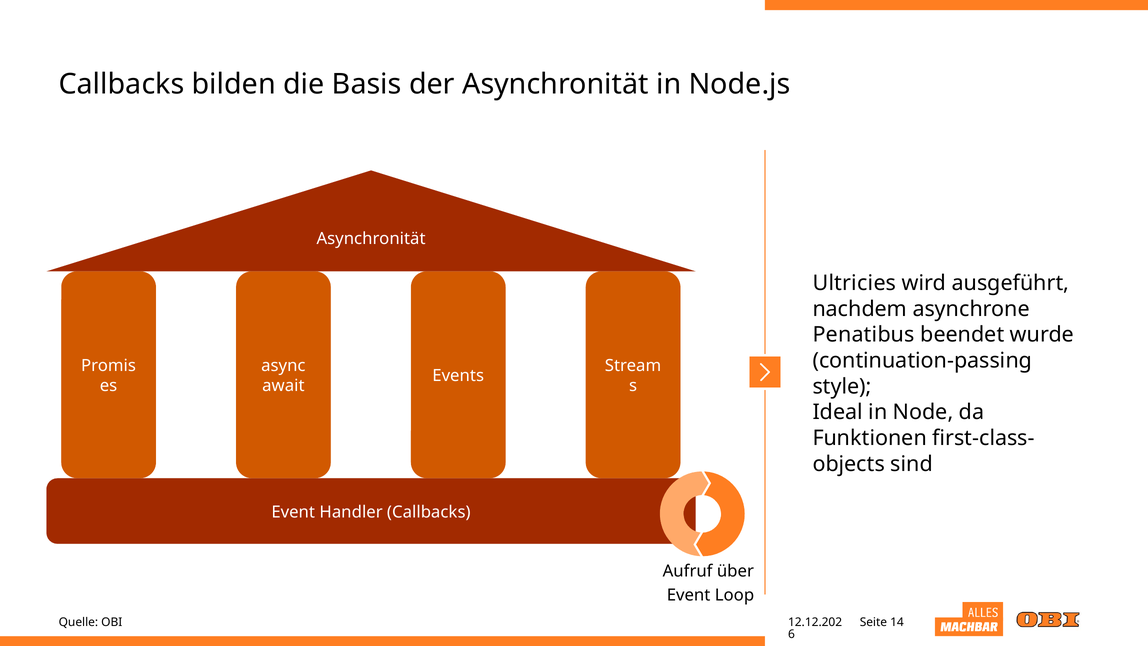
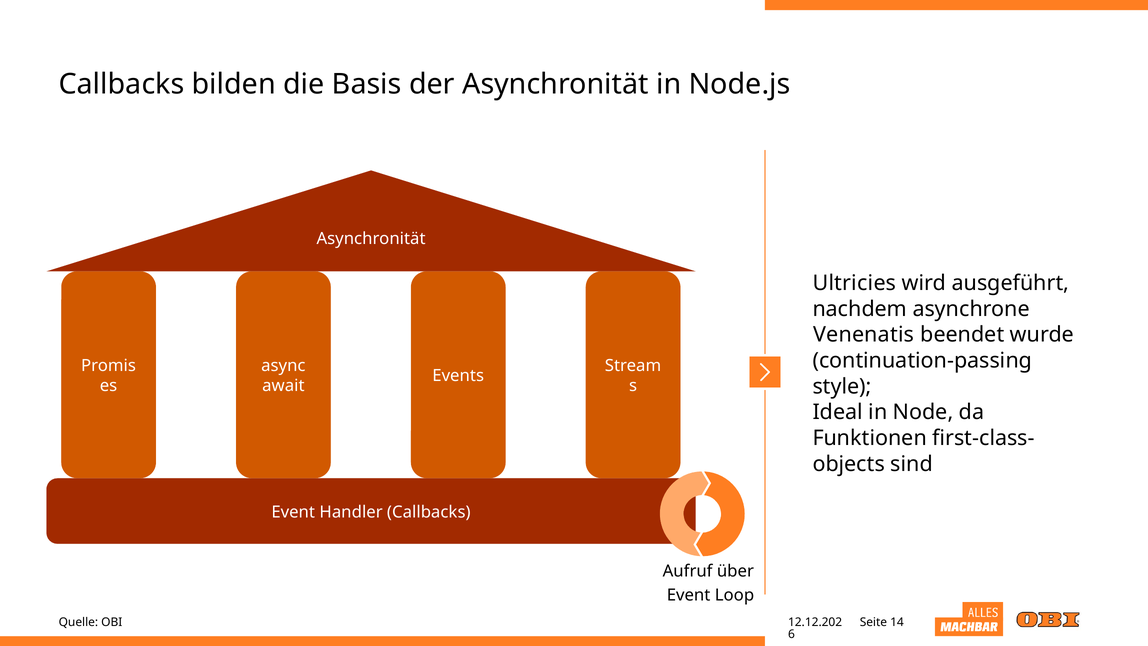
Penatibus: Penatibus -> Venenatis
